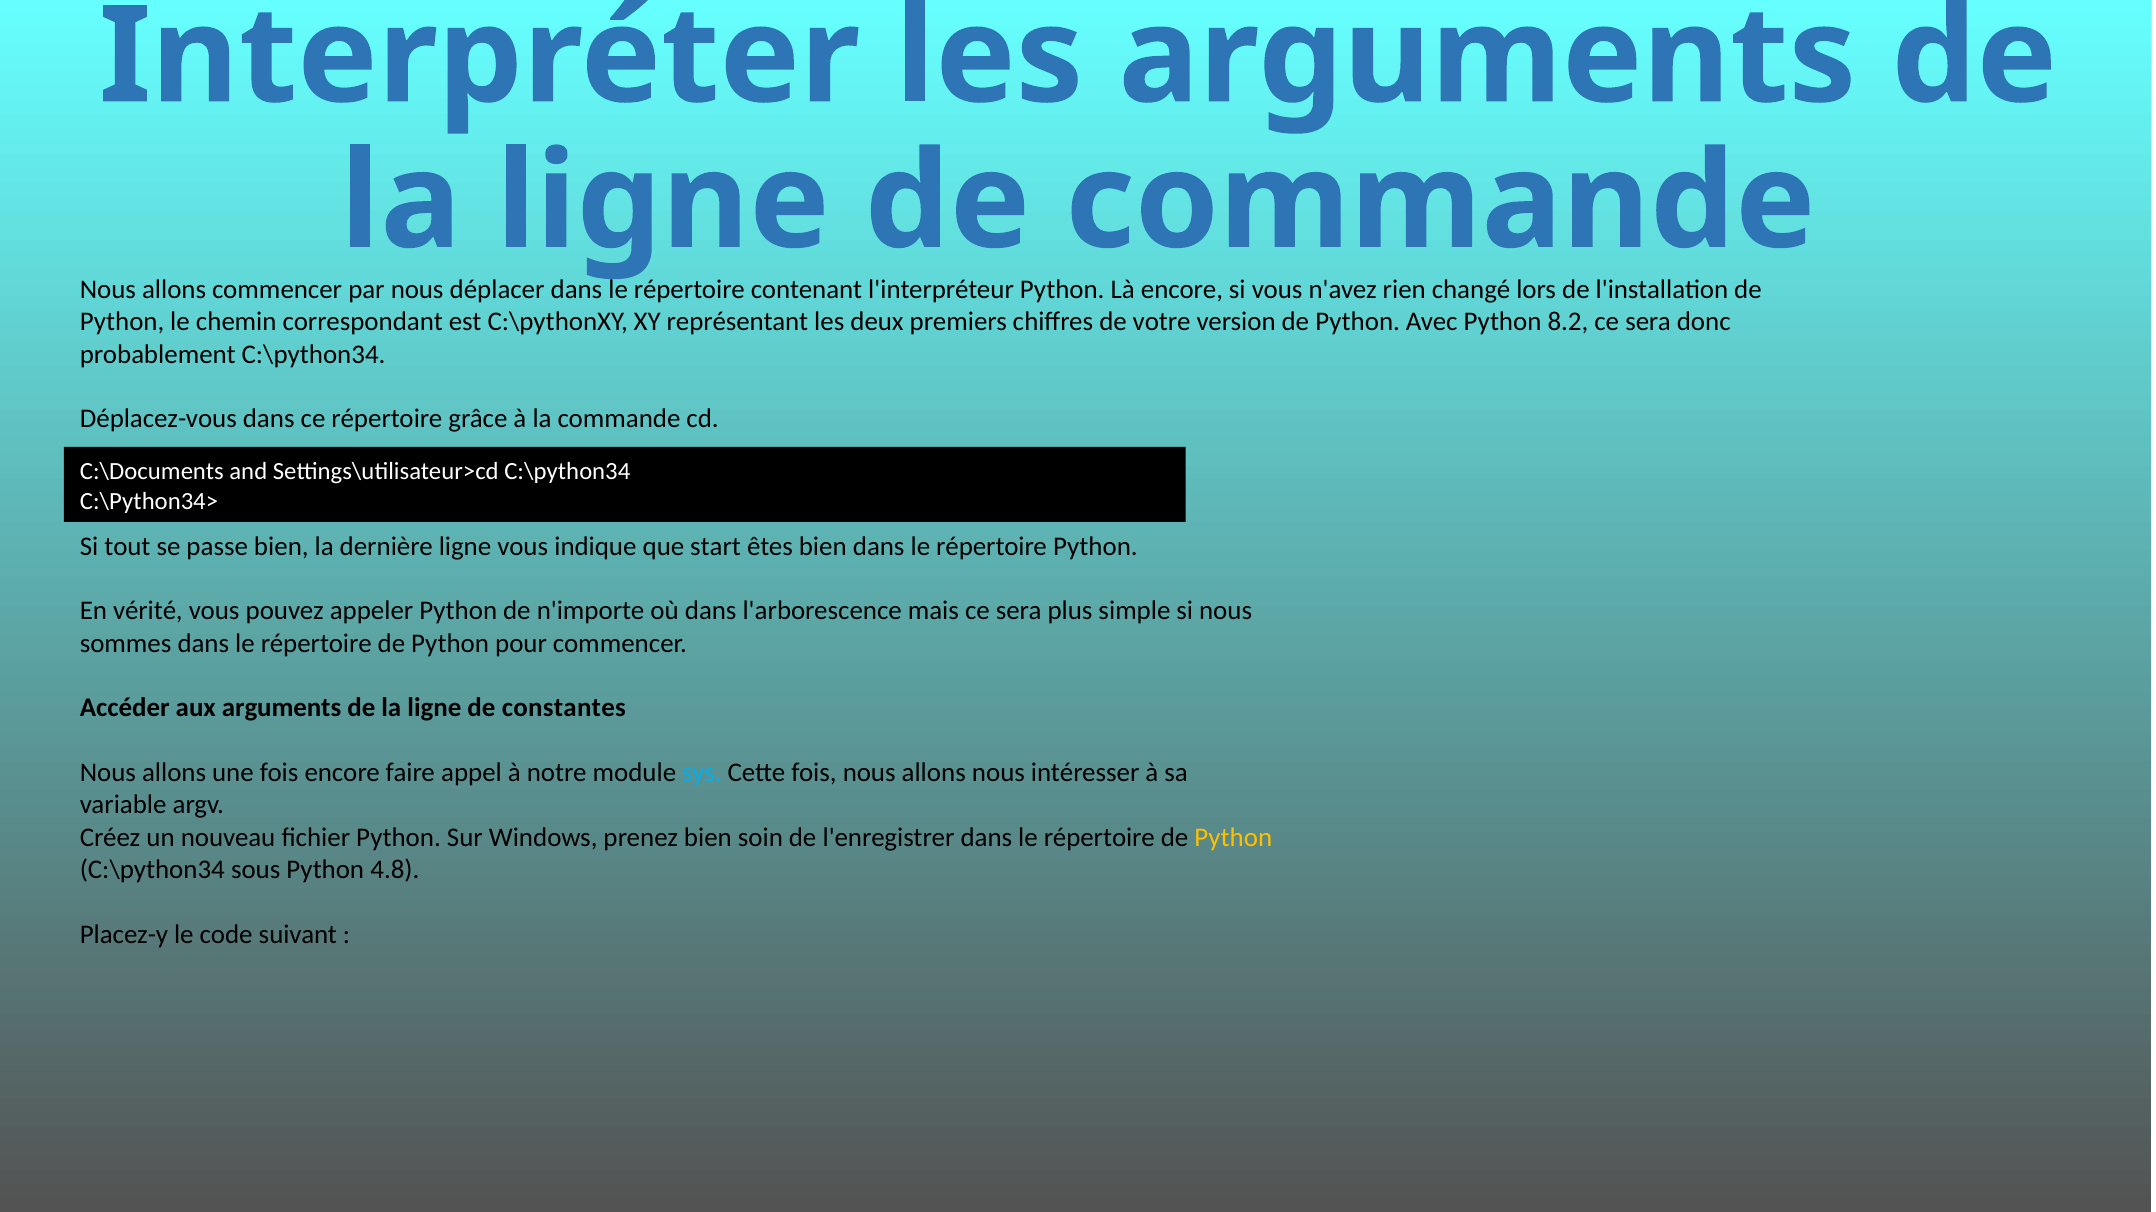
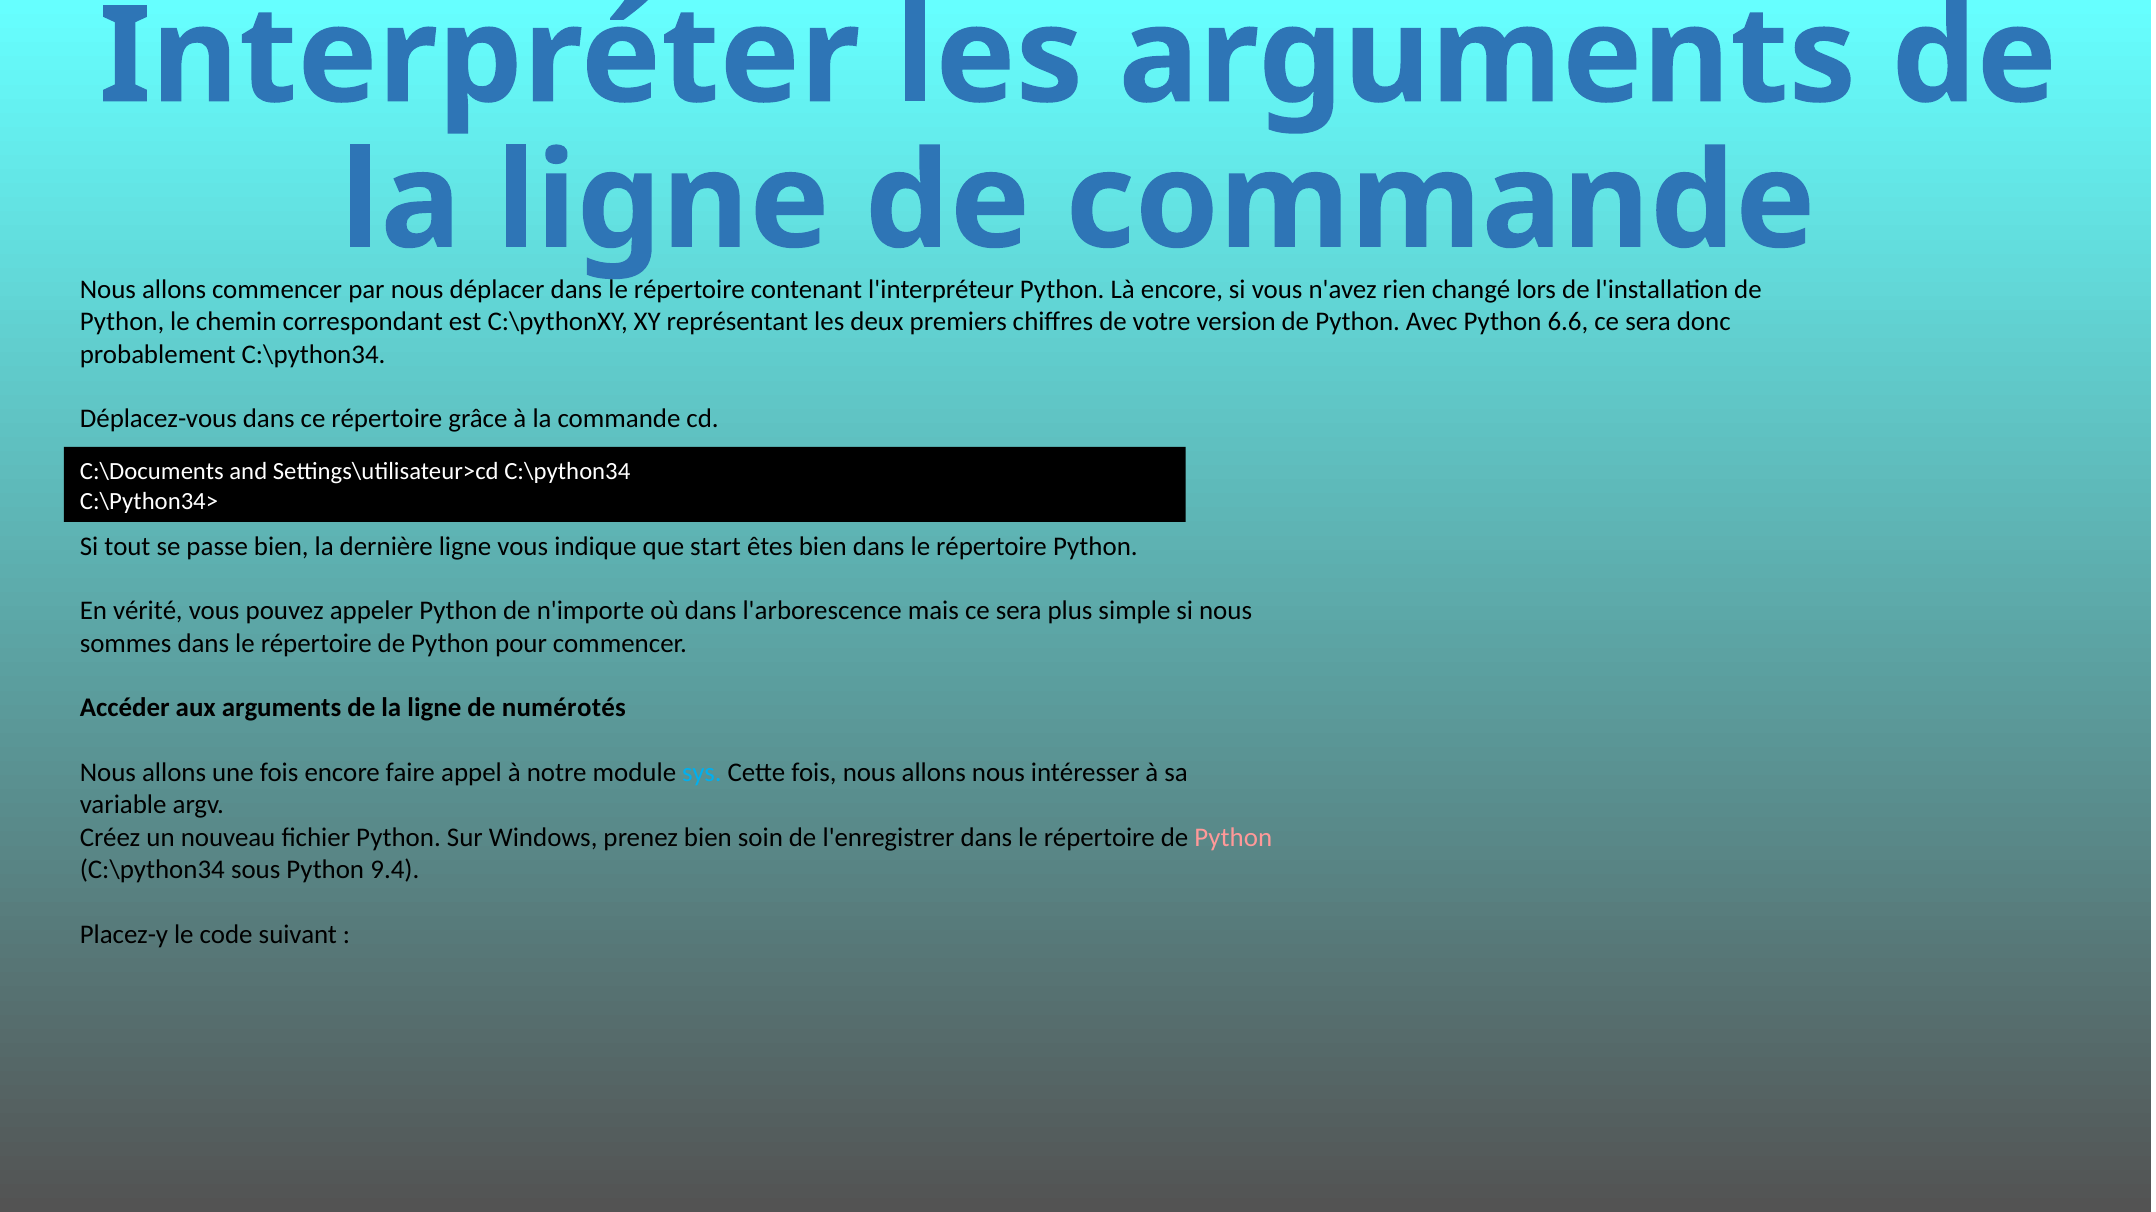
8.2: 8.2 -> 6.6
constantes: constantes -> numérotés
Python at (1233, 838) colour: yellow -> pink
4.8: 4.8 -> 9.4
